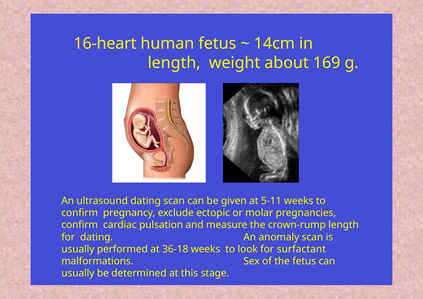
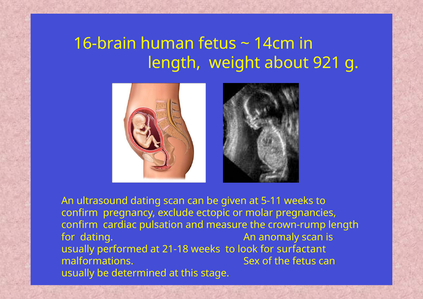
16-heart: 16-heart -> 16-brain
169: 169 -> 921
36-18: 36-18 -> 21-18
